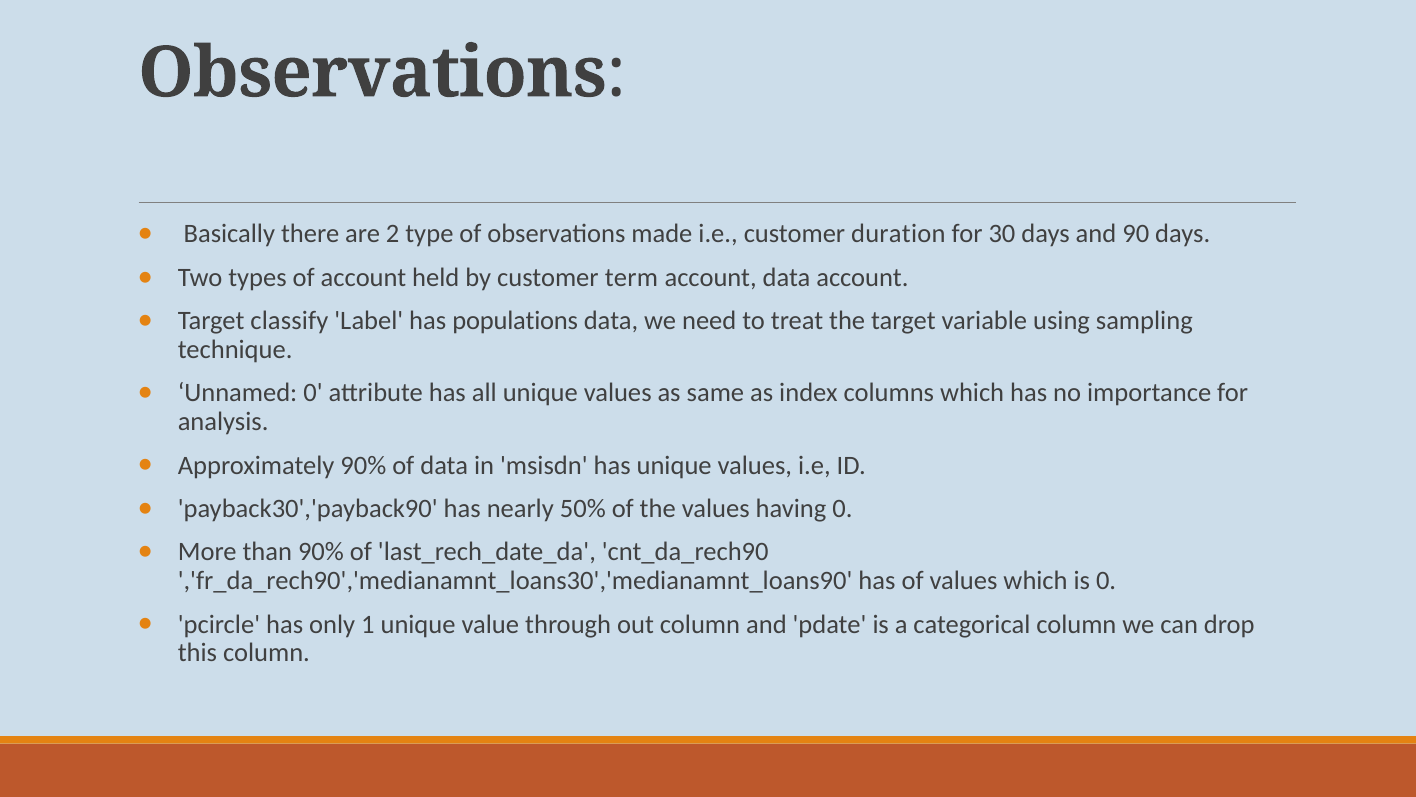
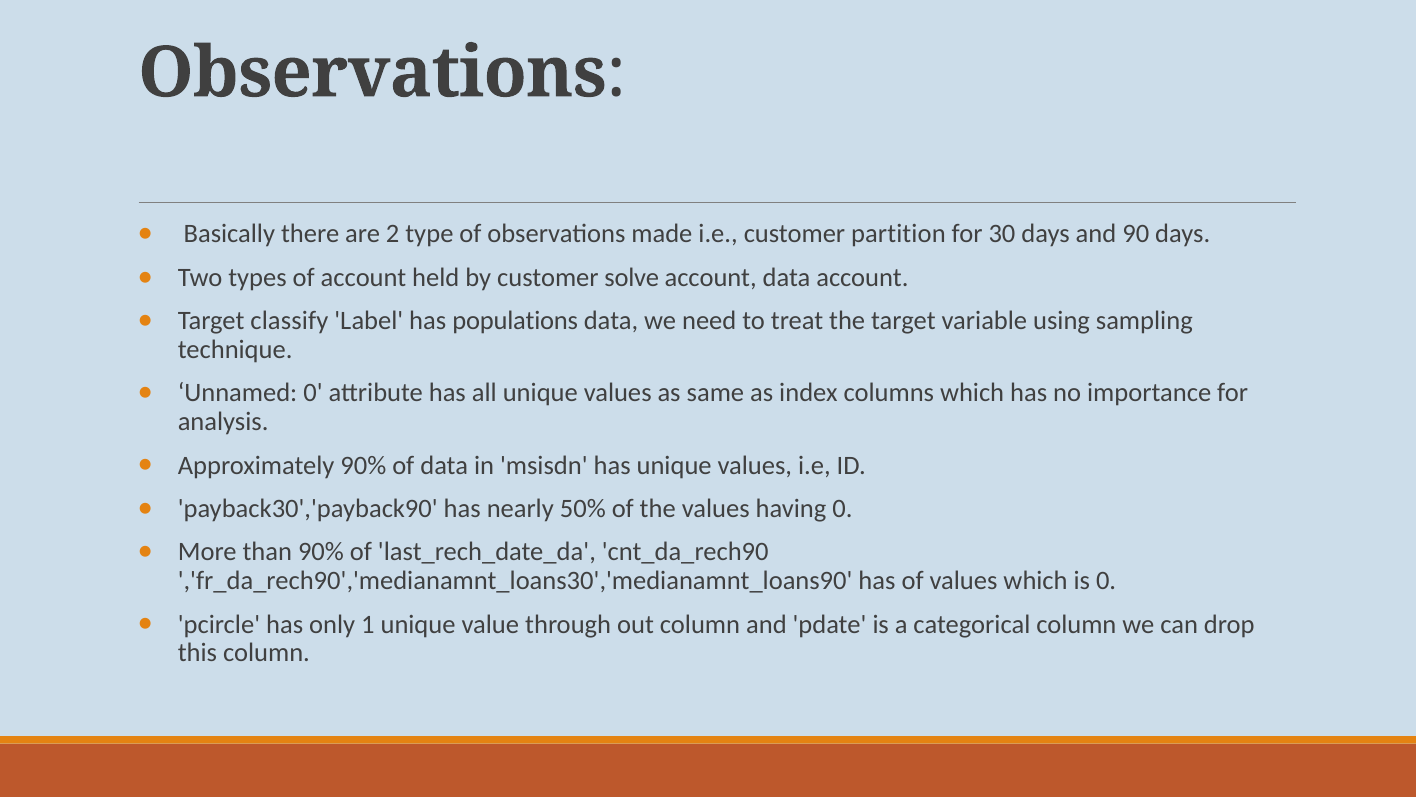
duration: duration -> partition
term: term -> solve
